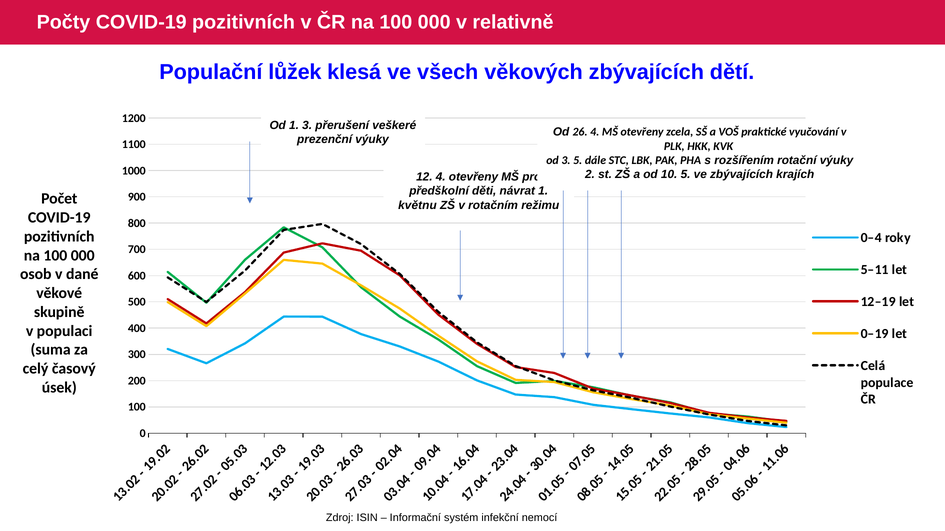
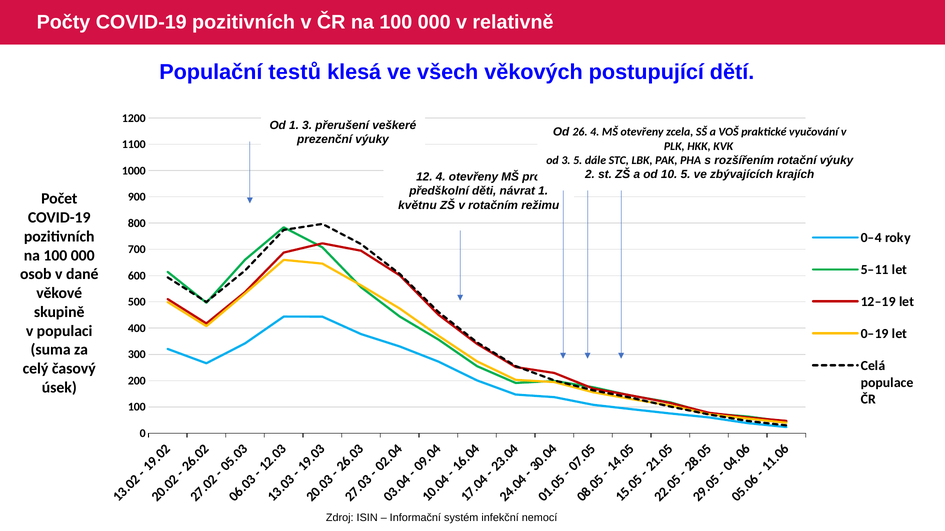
lůžek: lůžek -> testů
věkových zbývajících: zbývajících -> postupující
